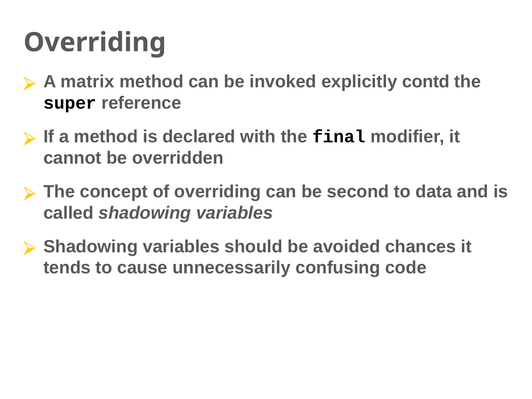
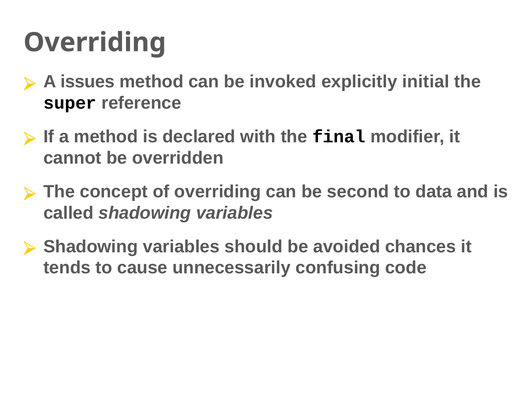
matrix: matrix -> issues
contd: contd -> initial
